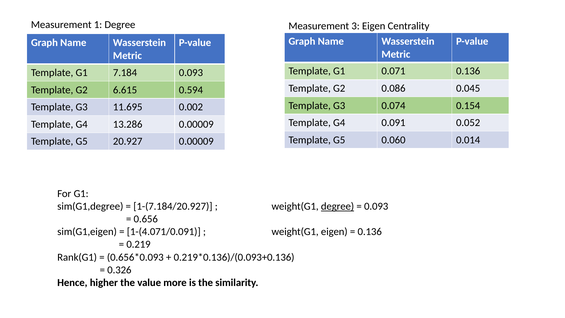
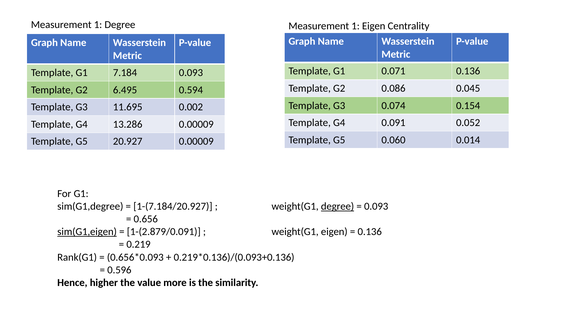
Degree Measurement 3: 3 -> 1
6.615: 6.615 -> 6.495
sim(G1,eigen underline: none -> present
1-(4.071/0.091: 1-(4.071/0.091 -> 1-(2.879/0.091
0.326: 0.326 -> 0.596
